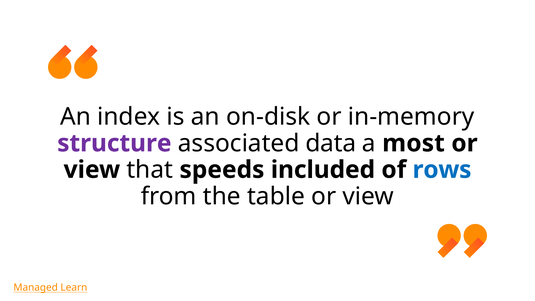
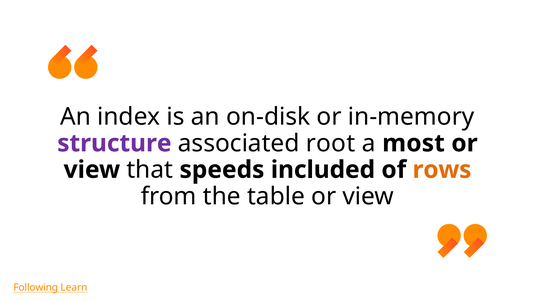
data: data -> root
rows colour: blue -> orange
Managed: Managed -> Following
